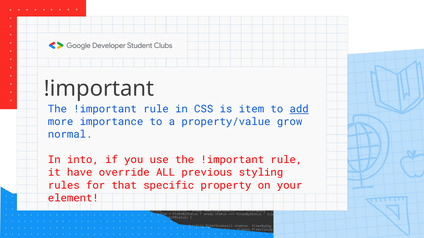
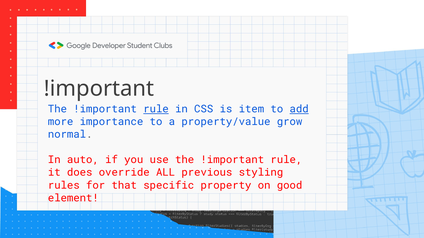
rule at (156, 109) underline: none -> present
into: into -> auto
have: have -> does
your: your -> good
